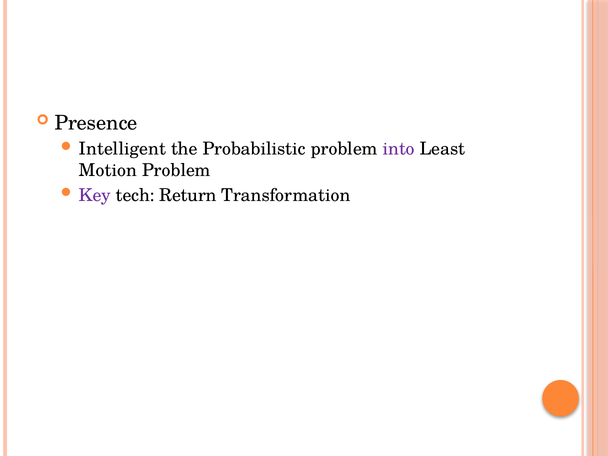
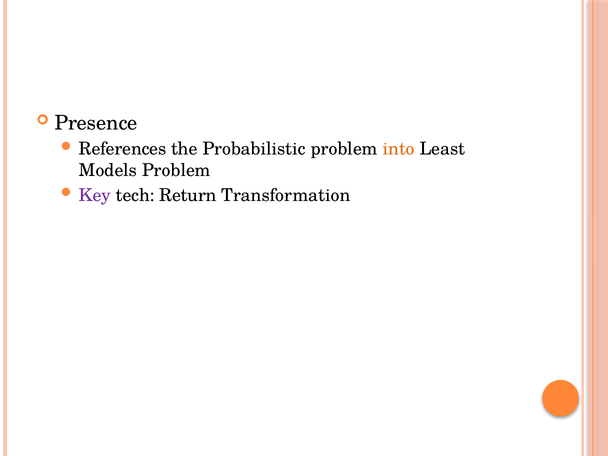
Intelligent: Intelligent -> References
into colour: purple -> orange
Motion: Motion -> Models
